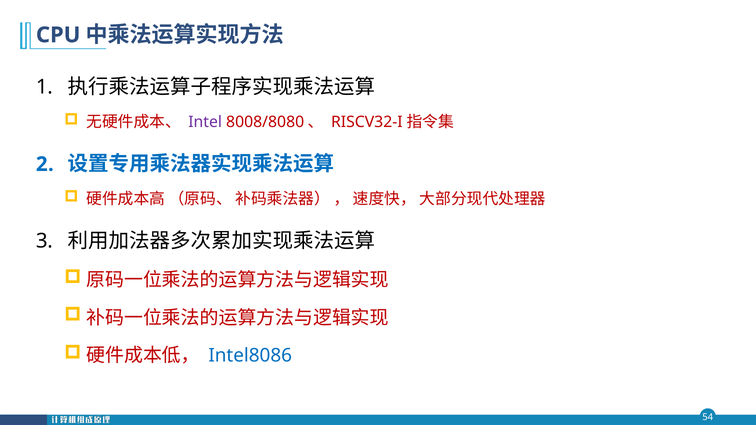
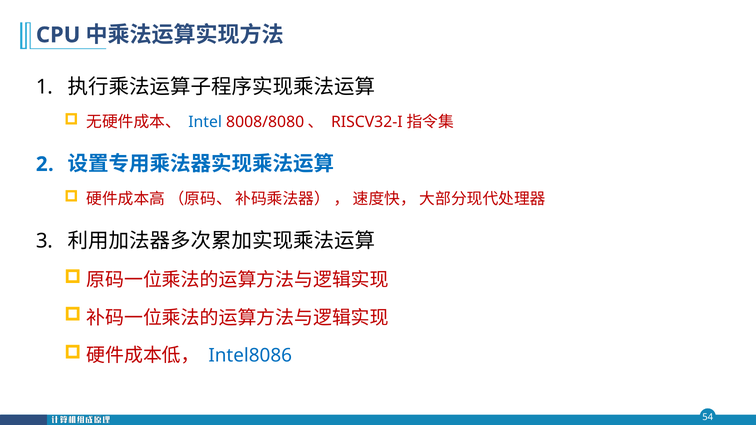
Intel colour: purple -> blue
